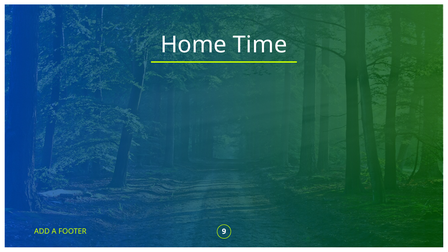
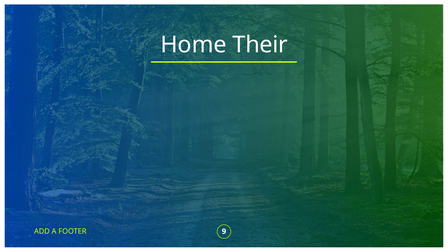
Time: Time -> Their
